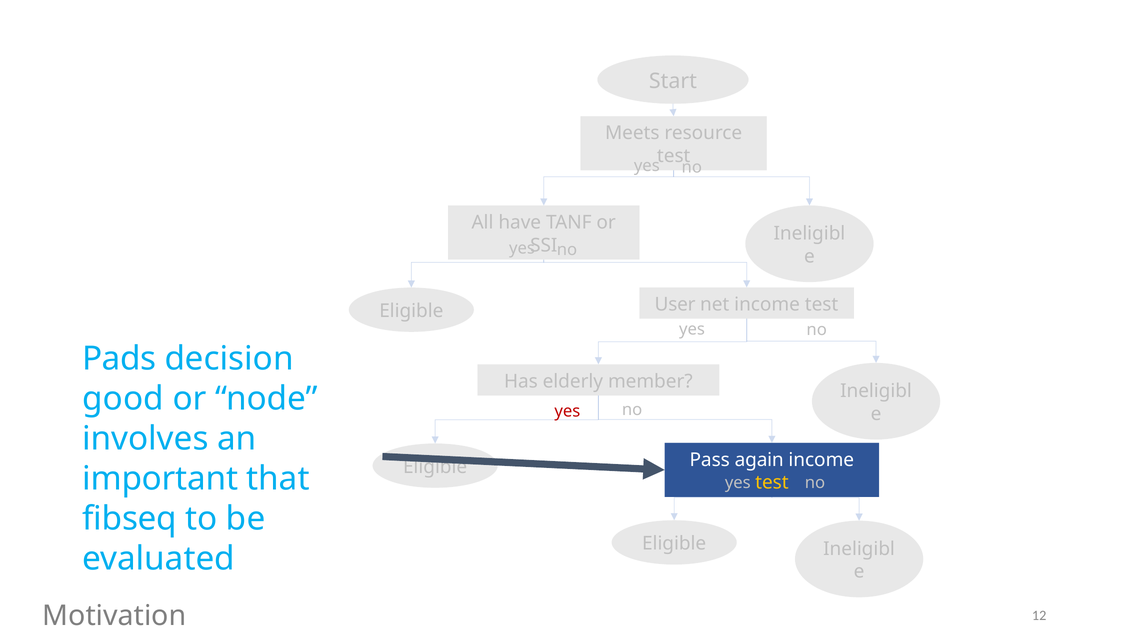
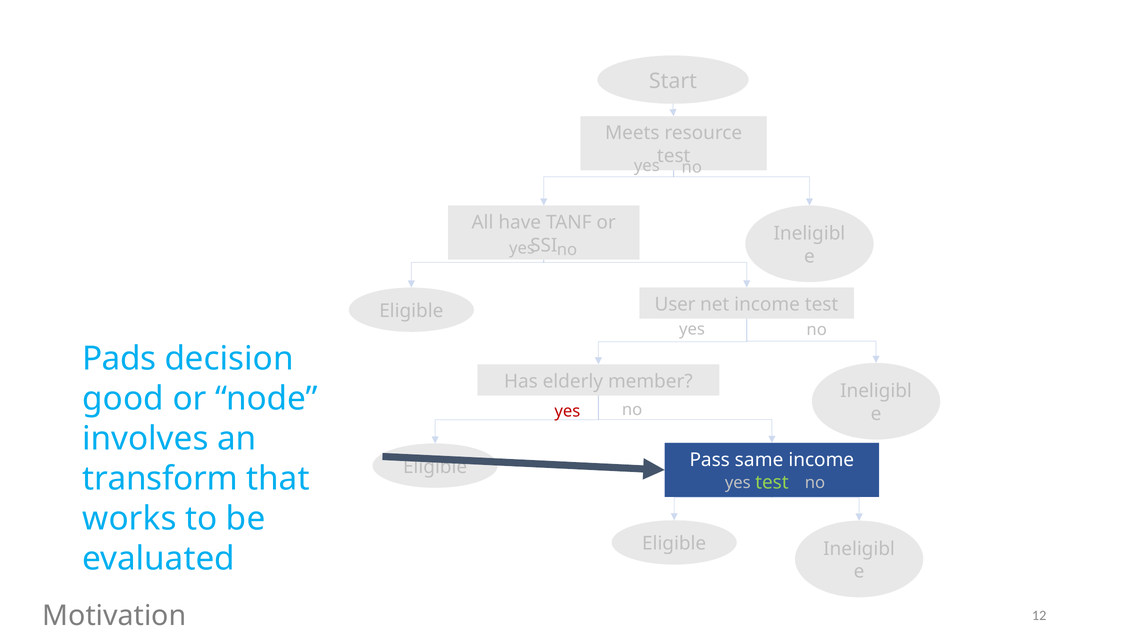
again: again -> same
important: important -> transform
test at (772, 483) colour: yellow -> light green
fibseq: fibseq -> works
